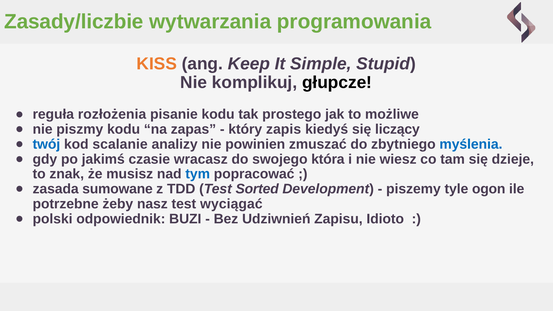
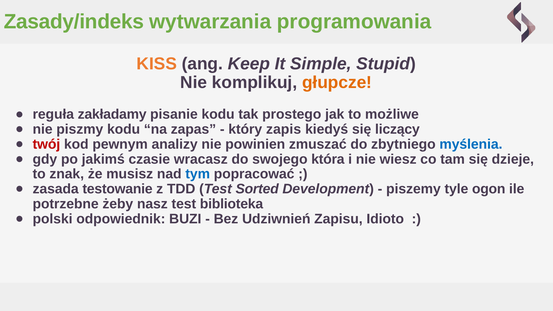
Zasady/liczbie: Zasady/liczbie -> Zasady/indeks
głupcze colour: black -> orange
rozłożenia: rozłożenia -> zakładamy
twój colour: blue -> red
scalanie: scalanie -> pewnym
sumowane: sumowane -> testowanie
wyciągać: wyciągać -> biblioteka
